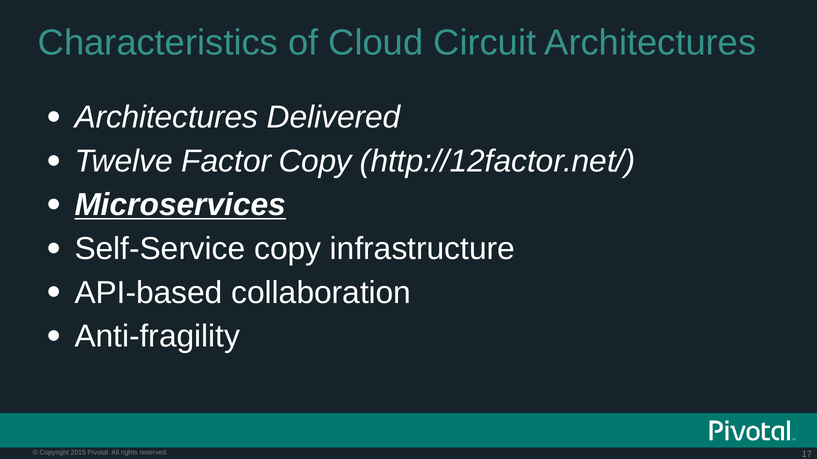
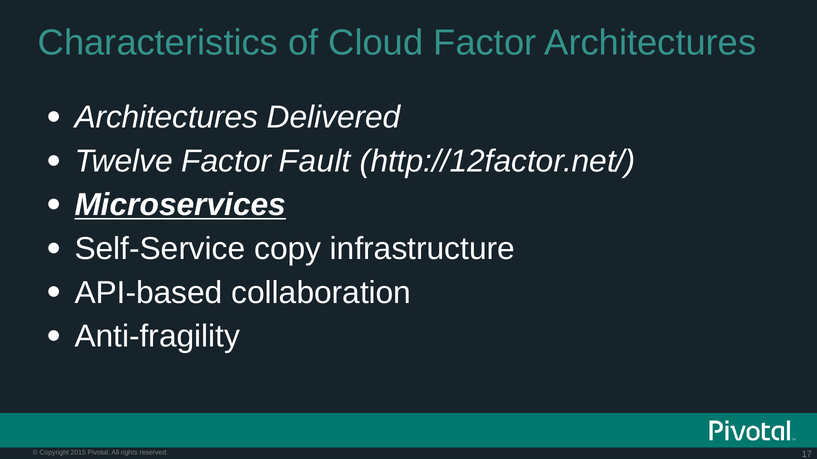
Cloud Circuit: Circuit -> Factor
Factor Copy: Copy -> Fault
